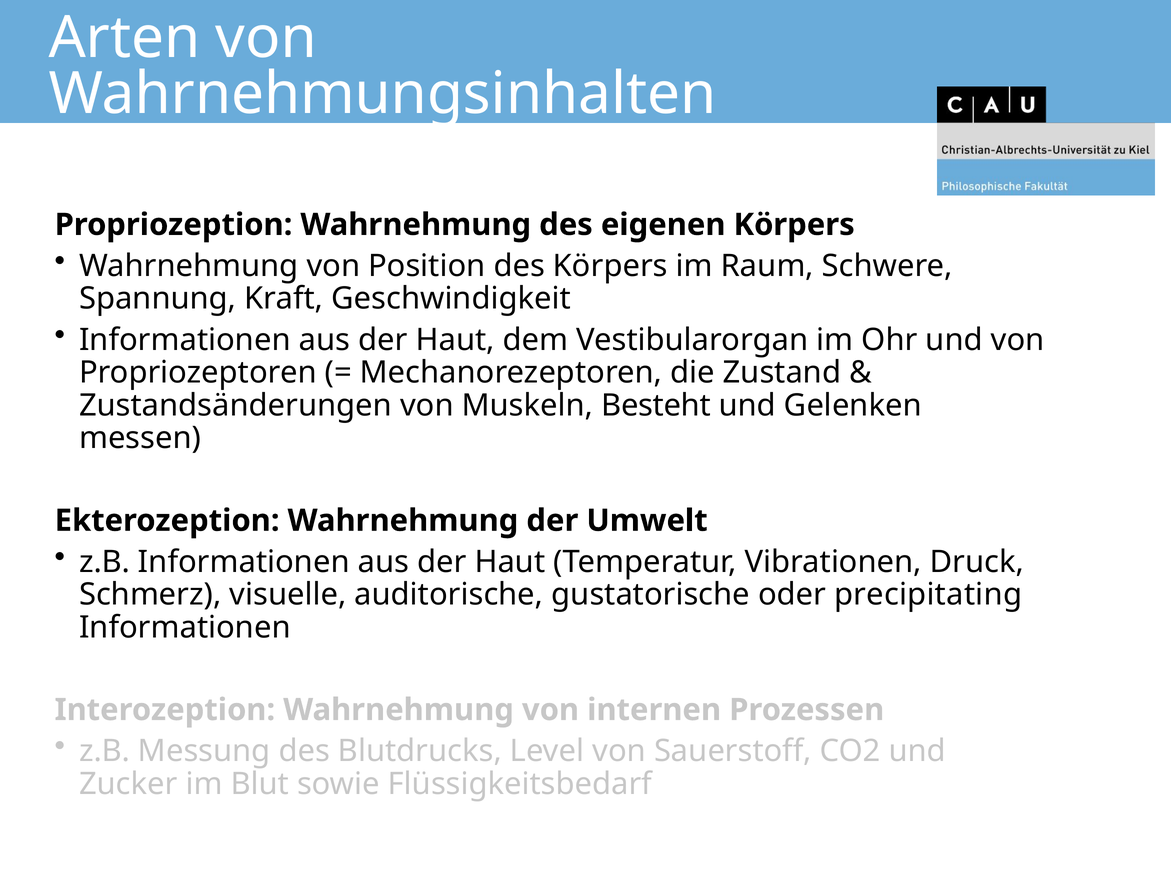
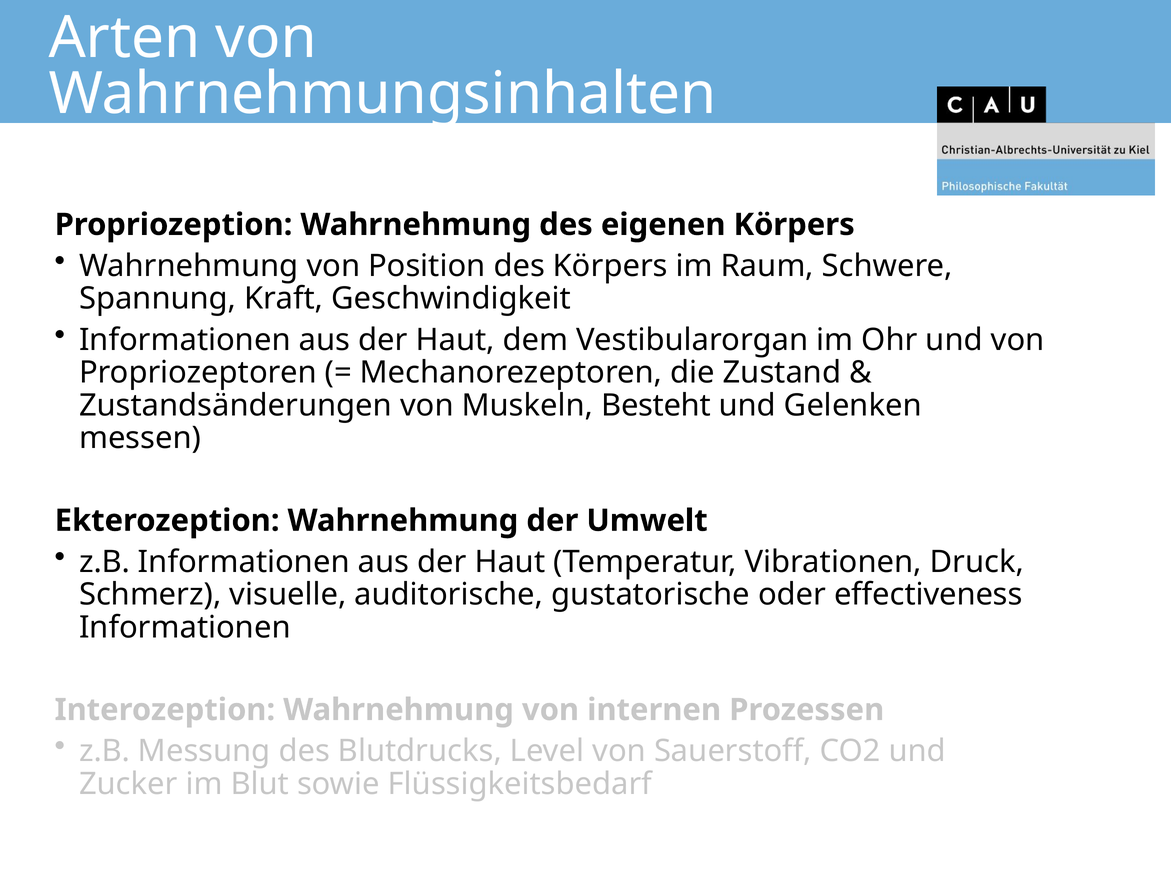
precipitating: precipitating -> effectiveness
